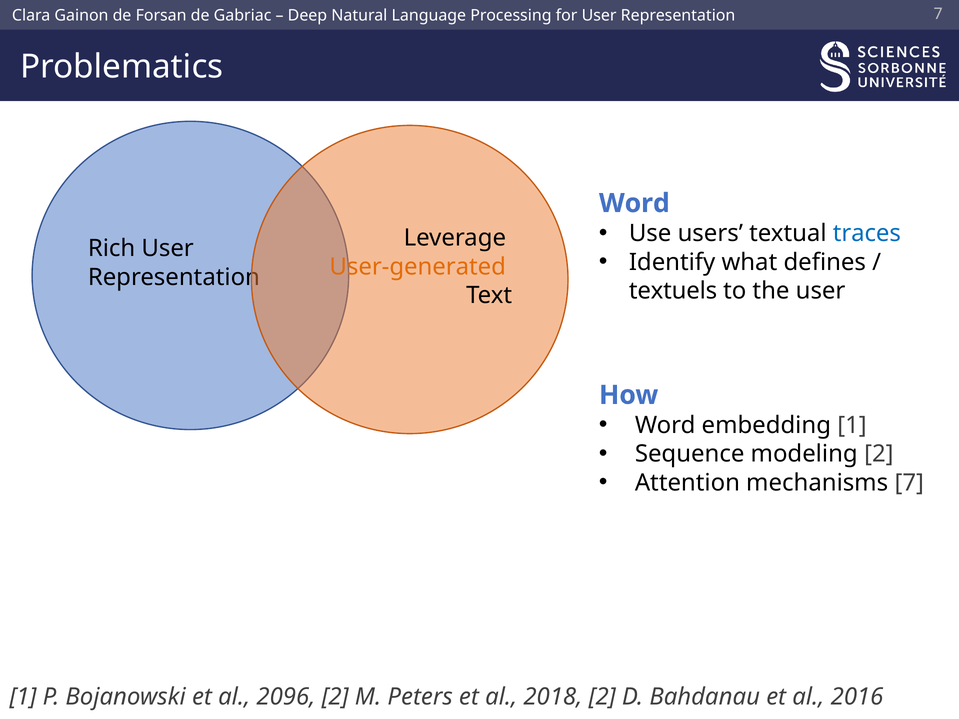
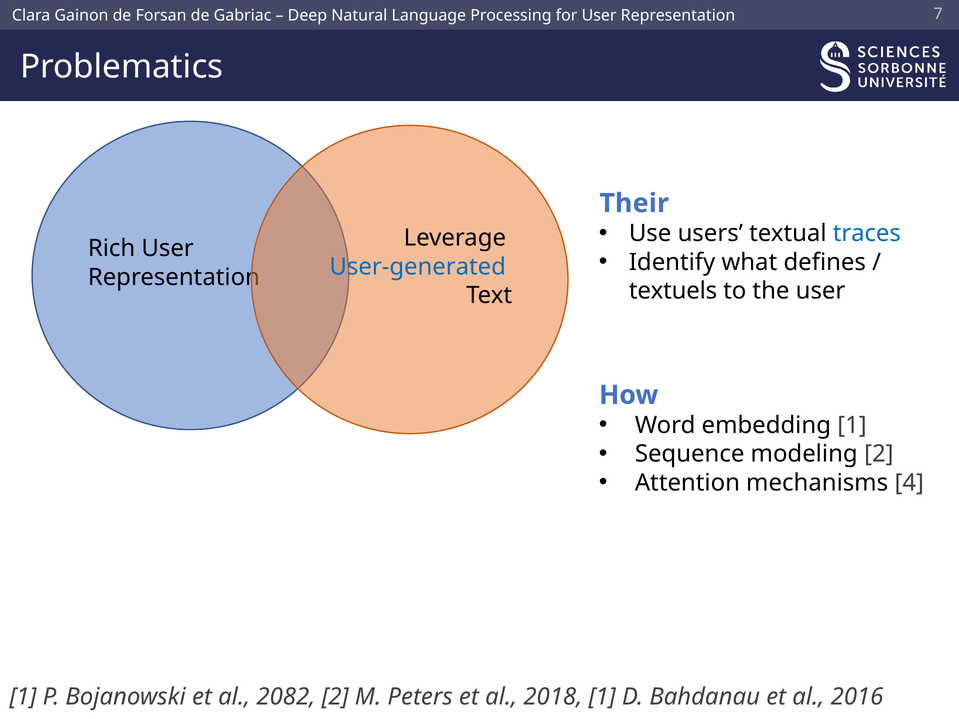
Word at (634, 203): Word -> Their
User-generated colour: orange -> blue
mechanisms 7: 7 -> 4
2096: 2096 -> 2082
2018 2: 2 -> 1
